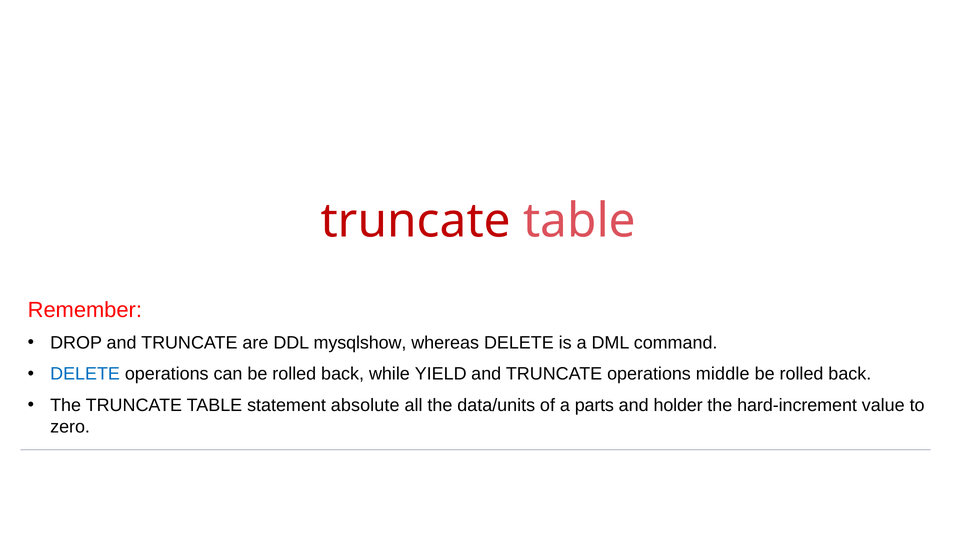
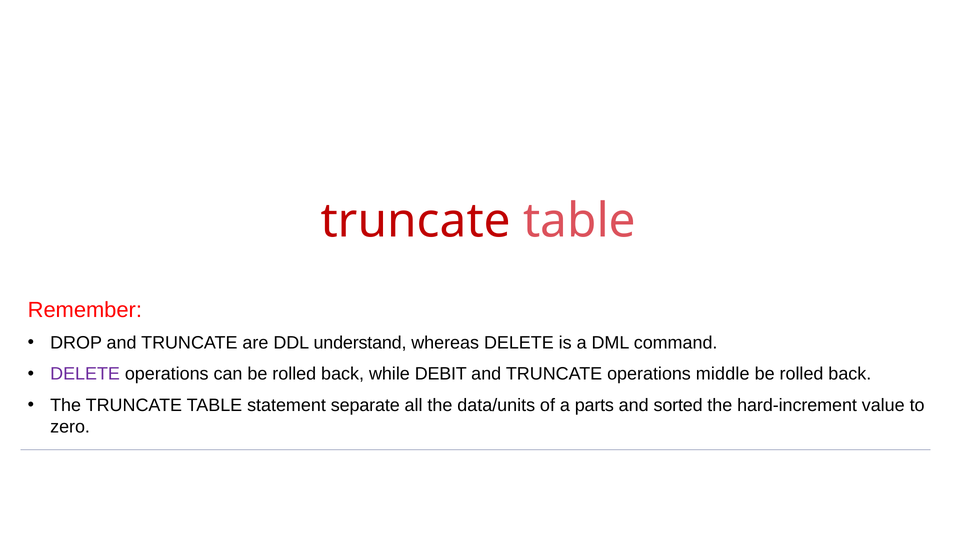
mysqlshow: mysqlshow -> understand
DELETE at (85, 374) colour: blue -> purple
YIELD: YIELD -> DEBIT
absolute: absolute -> separate
holder: holder -> sorted
